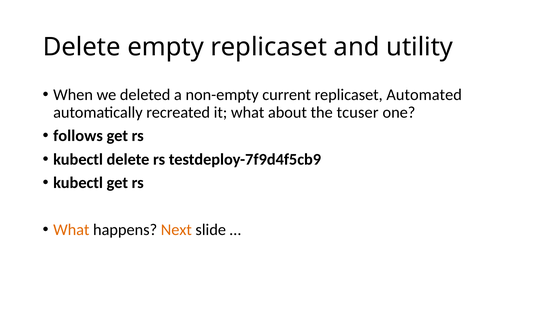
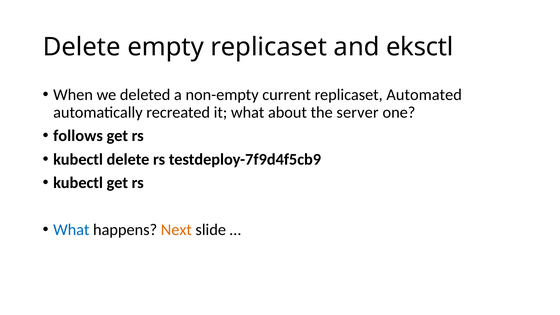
utility: utility -> eksctl
tcuser: tcuser -> server
What at (71, 230) colour: orange -> blue
